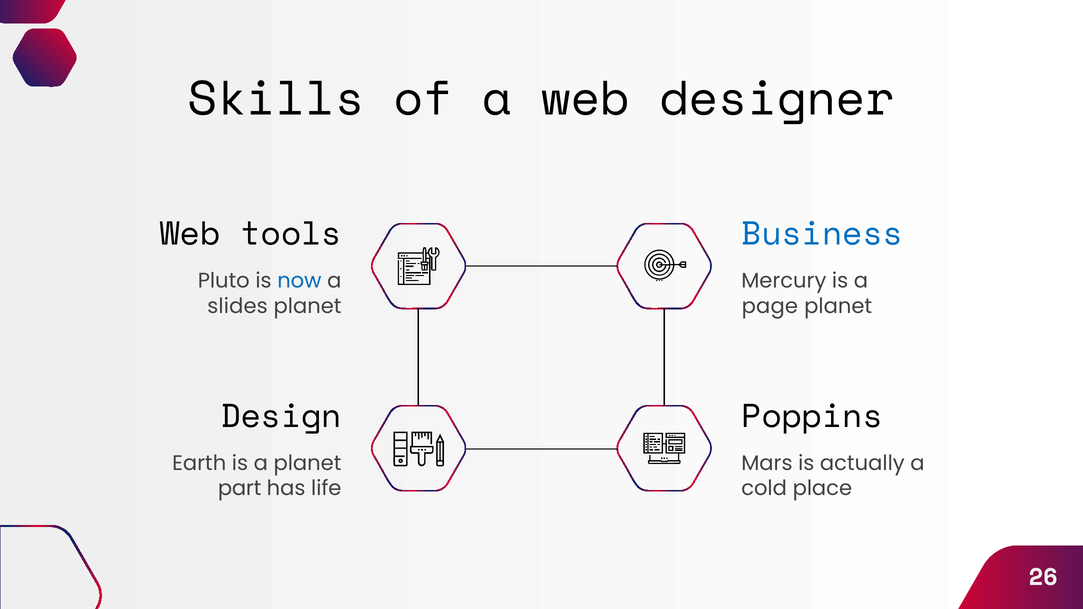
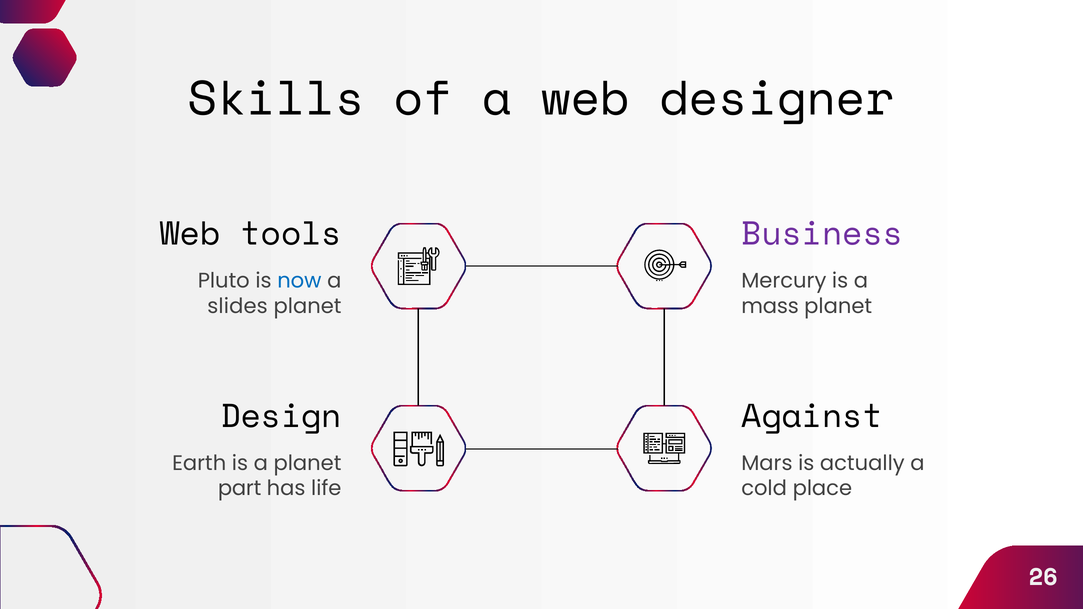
Business colour: blue -> purple
page: page -> mass
Poppins: Poppins -> Against
